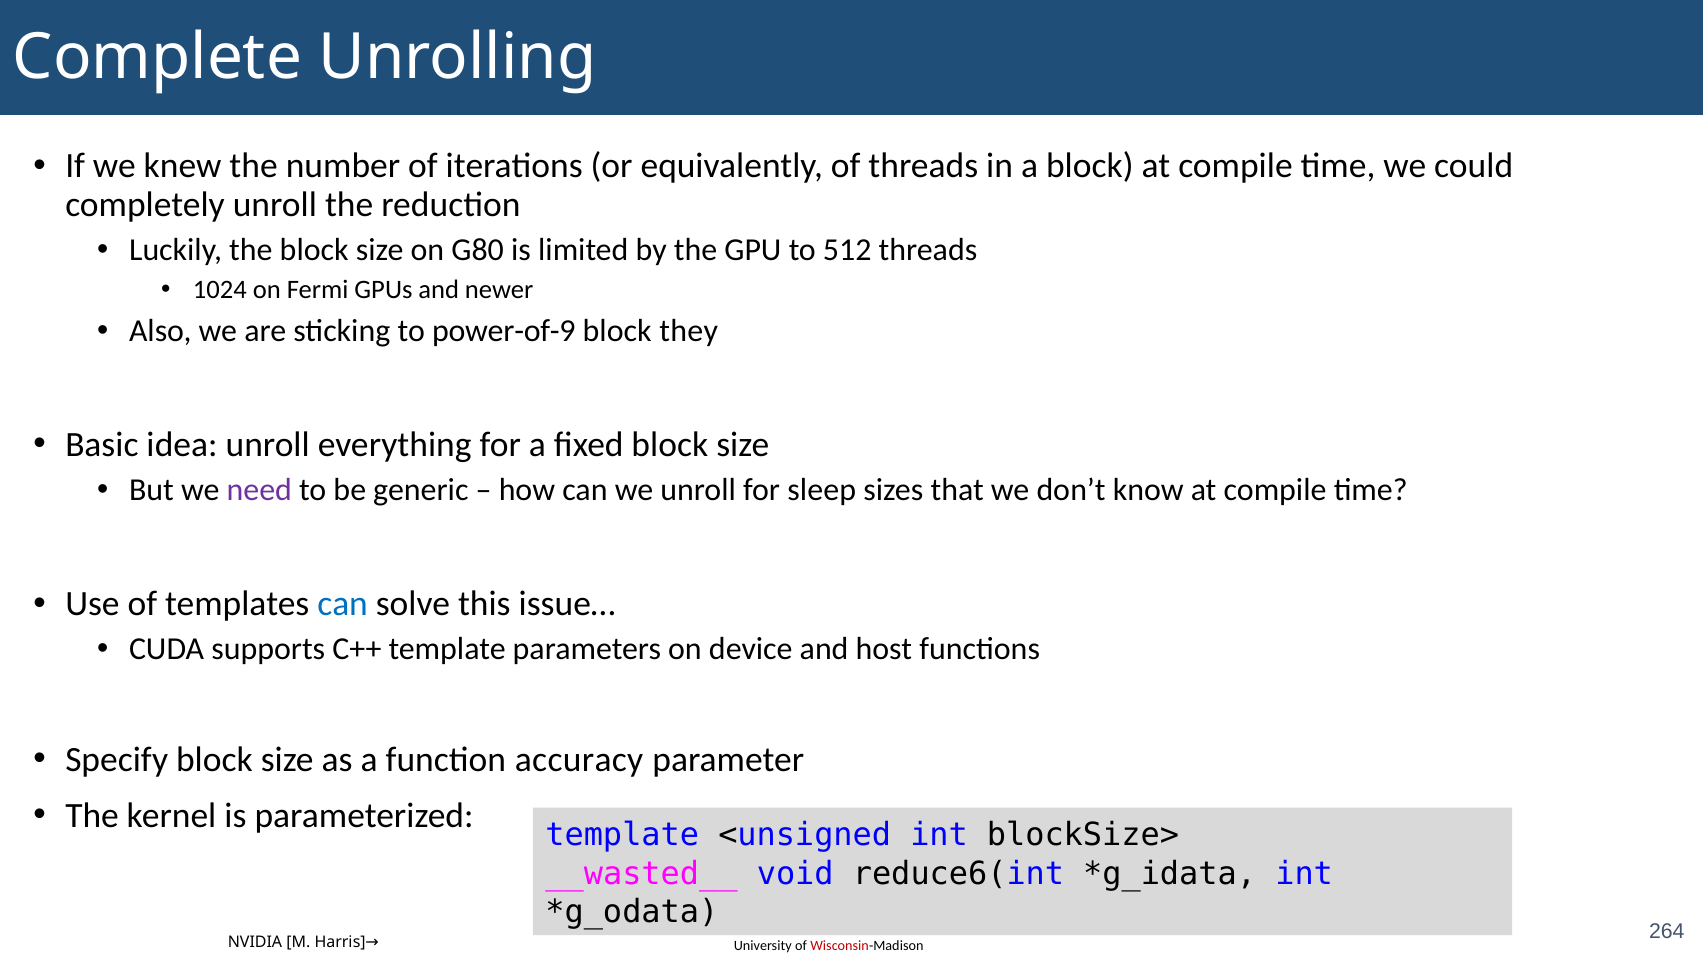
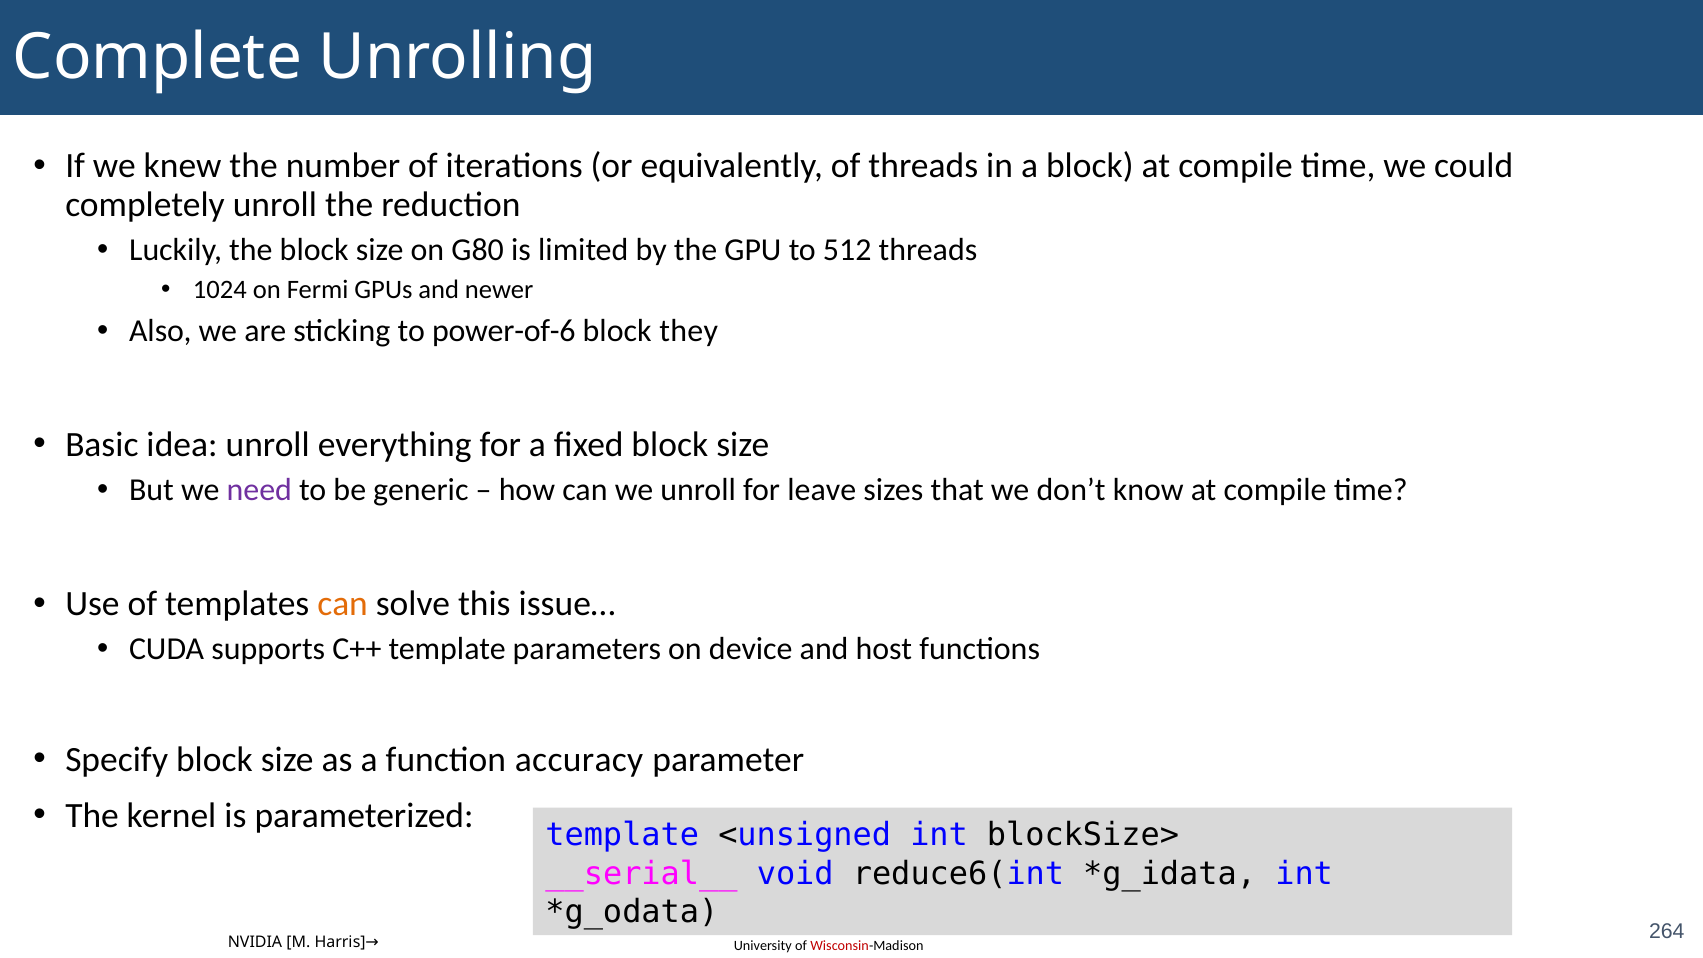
power-of-9: power-of-9 -> power-of-6
sleep: sleep -> leave
can at (343, 604) colour: blue -> orange
__wasted__: __wasted__ -> __serial__
